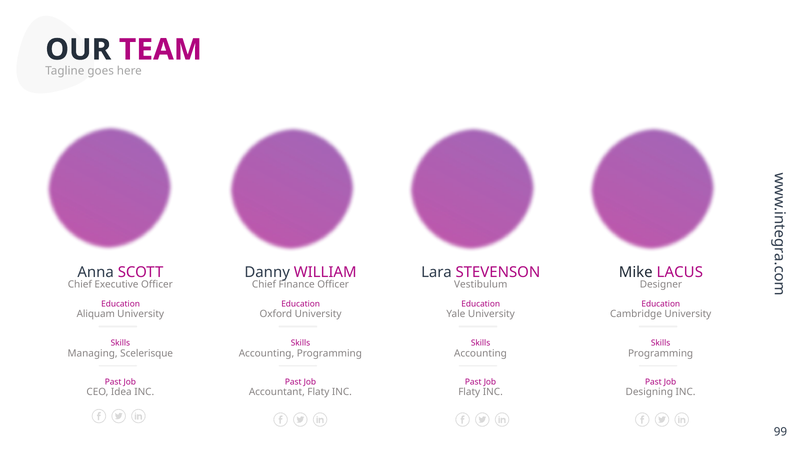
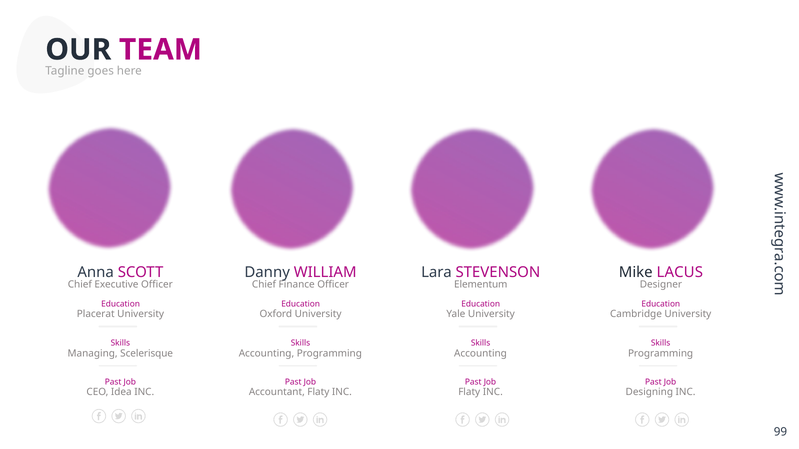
Vestibulum: Vestibulum -> Elementum
Aliquam: Aliquam -> Placerat
